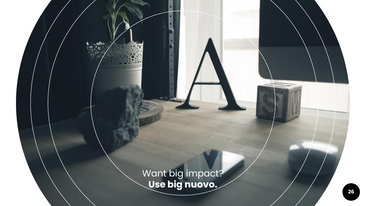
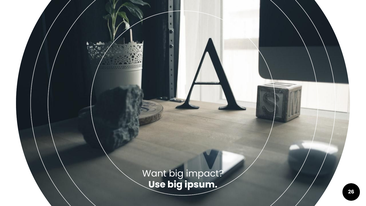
nuovo: nuovo -> ipsum
